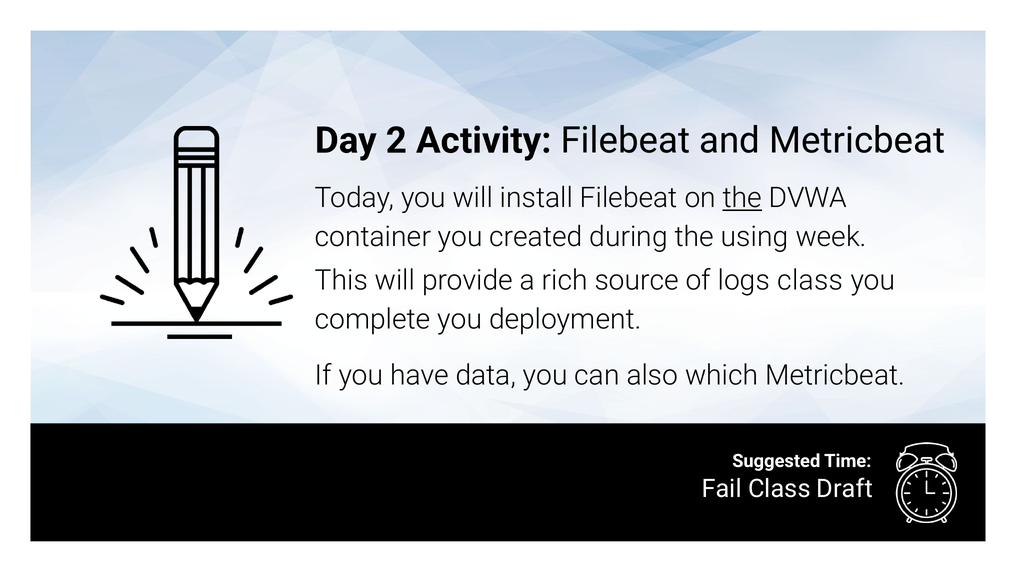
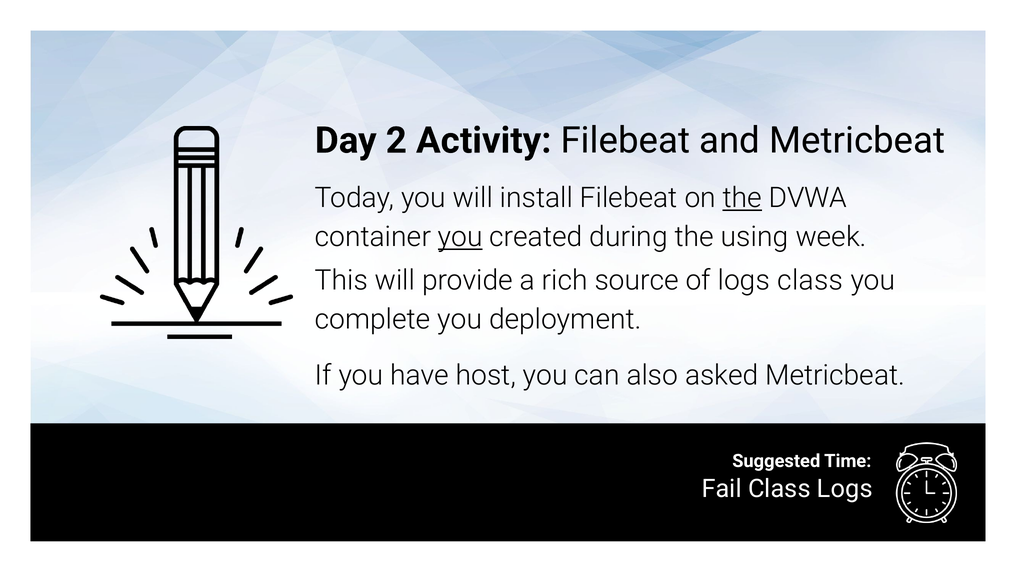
you at (460, 237) underline: none -> present
data: data -> host
which: which -> asked
Class Draft: Draft -> Logs
